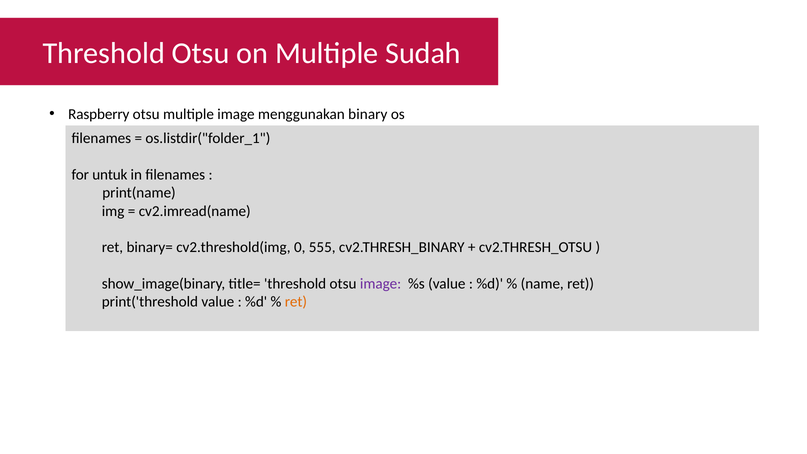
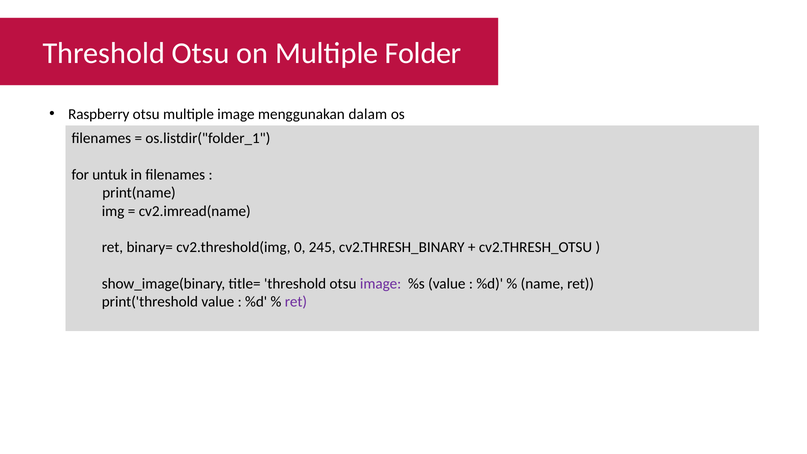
Sudah: Sudah -> Folder
binary: binary -> dalam
555: 555 -> 245
ret at (296, 302) colour: orange -> purple
